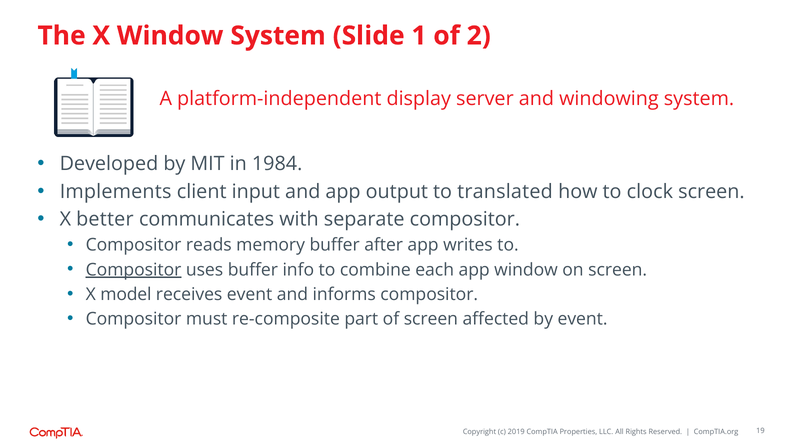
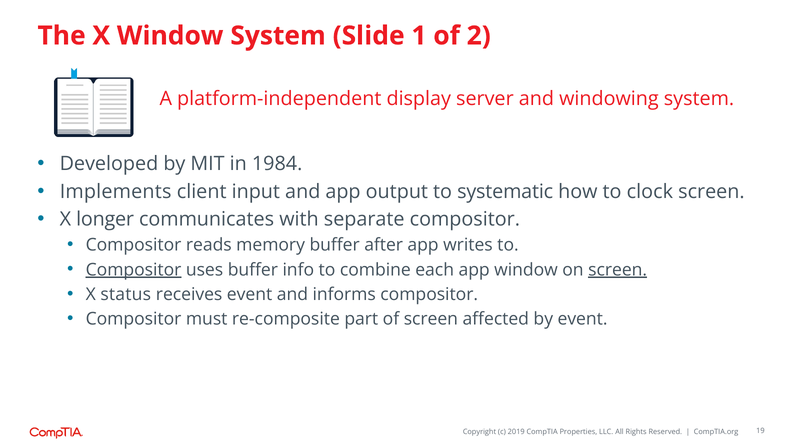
translated: translated -> systematic
better: better -> longer
screen at (618, 270) underline: none -> present
model: model -> status
